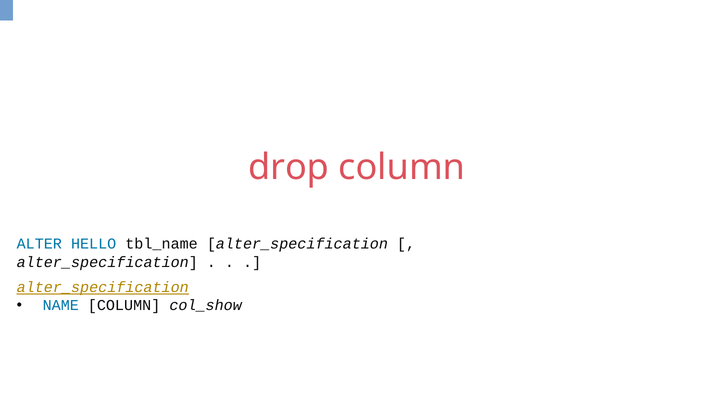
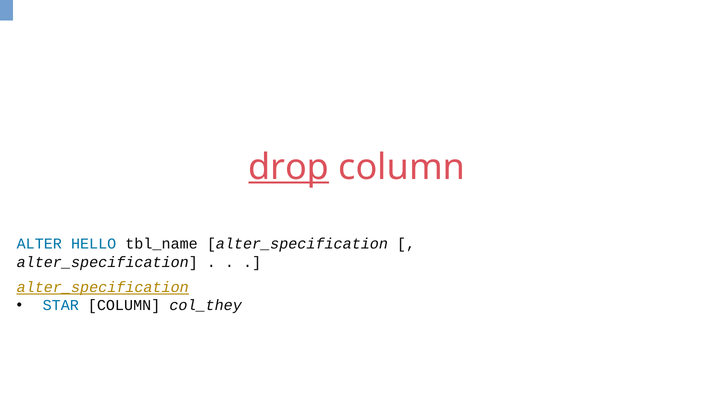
drop underline: none -> present
NAME: NAME -> STAR
col_show: col_show -> col_they
